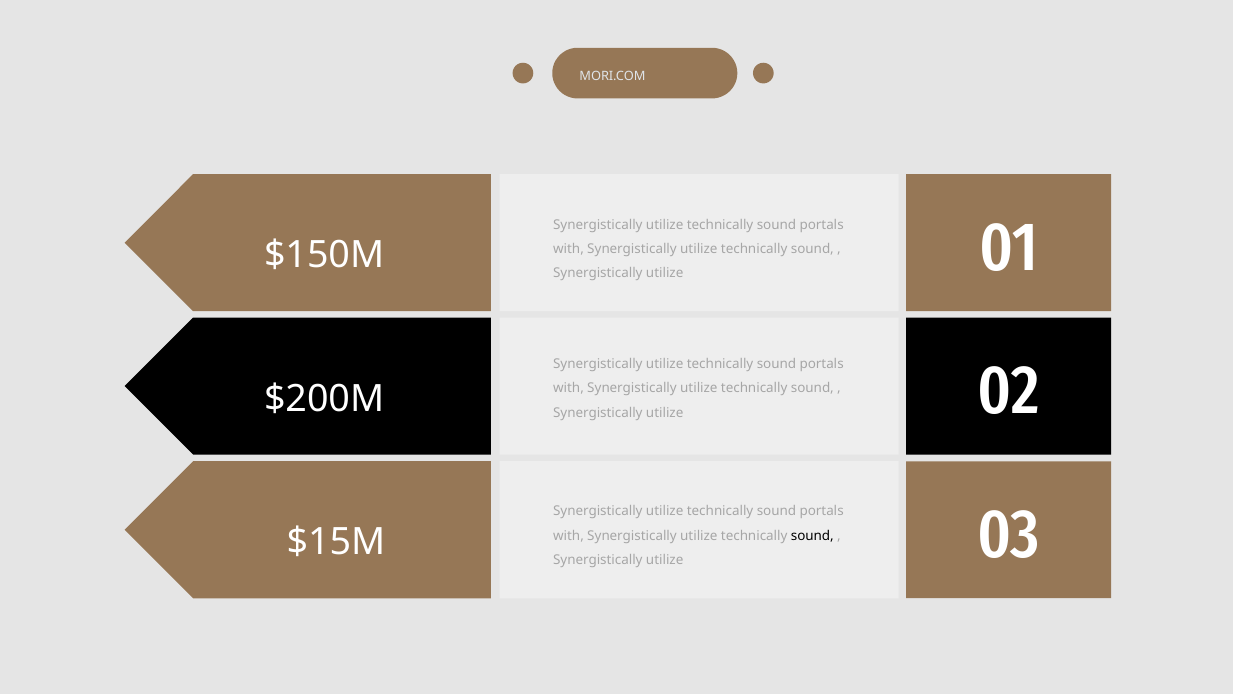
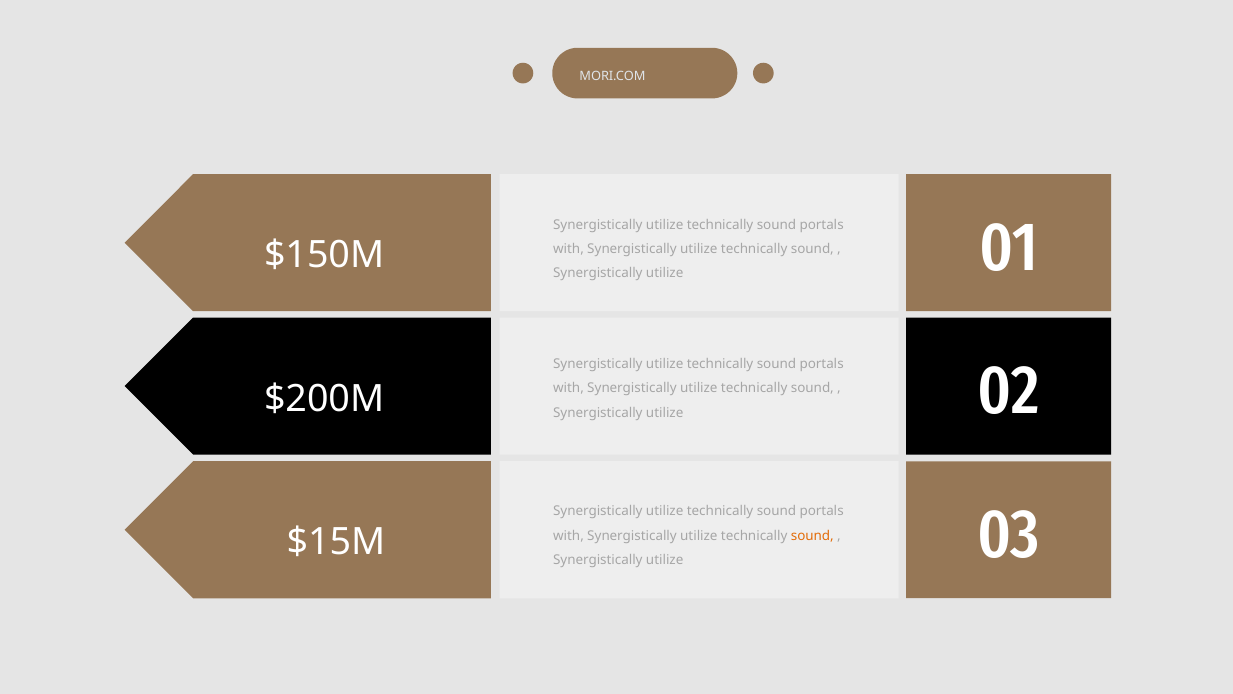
sound at (812, 535) colour: black -> orange
